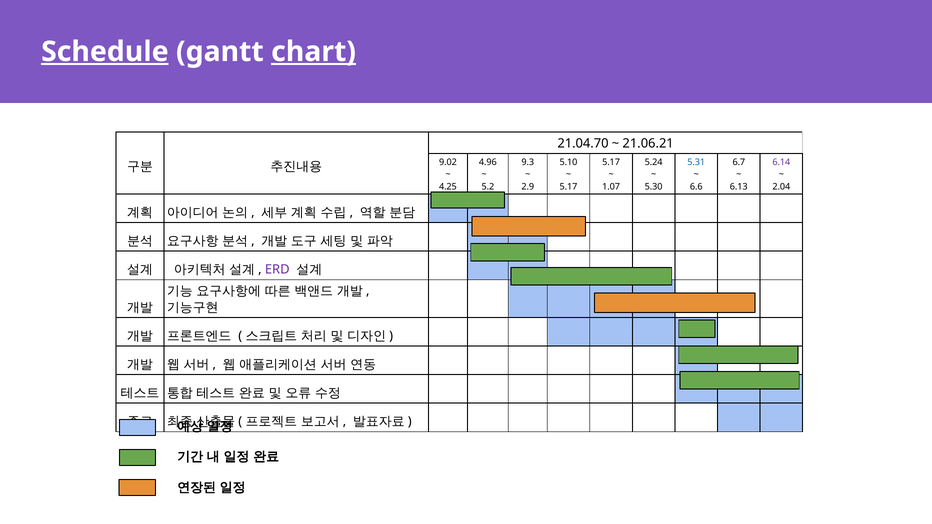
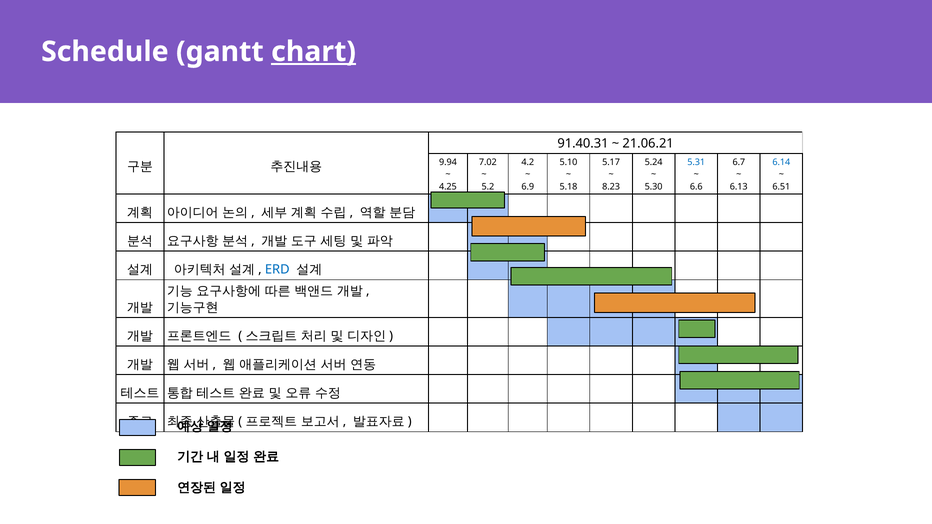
Schedule underline: present -> none
21.04.70: 21.04.70 -> 91.40.31
9.02: 9.02 -> 9.94
4.96: 4.96 -> 7.02
9.3: 9.3 -> 4.2
6.14 colour: purple -> blue
2.9: 2.9 -> 6.9
5.17 at (569, 187): 5.17 -> 5.18
1.07: 1.07 -> 8.23
2.04: 2.04 -> 6.51
ERD colour: purple -> blue
